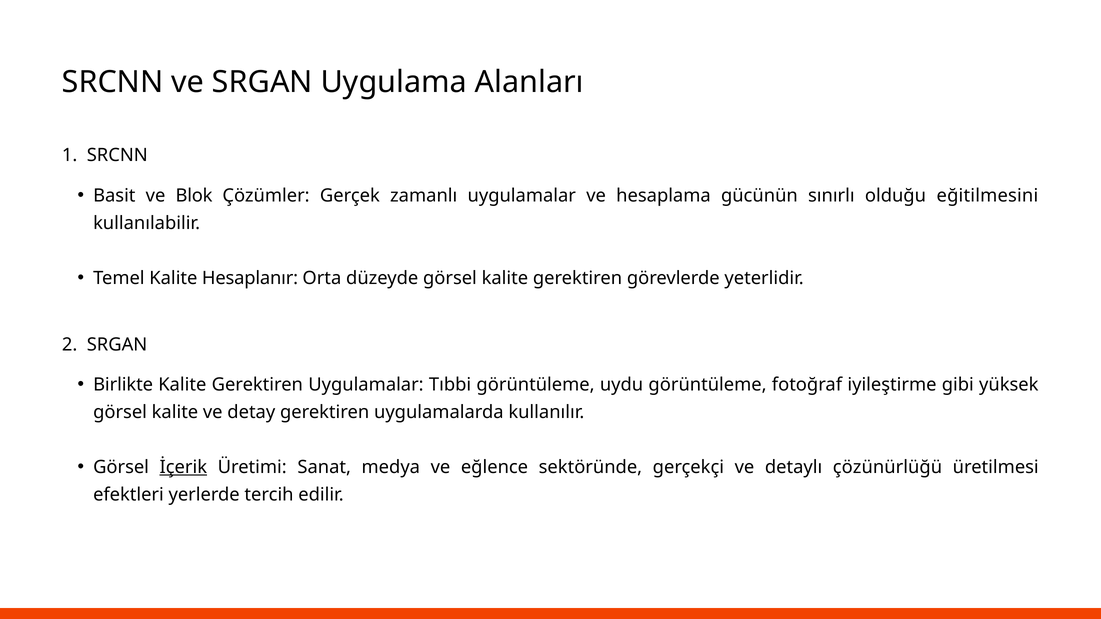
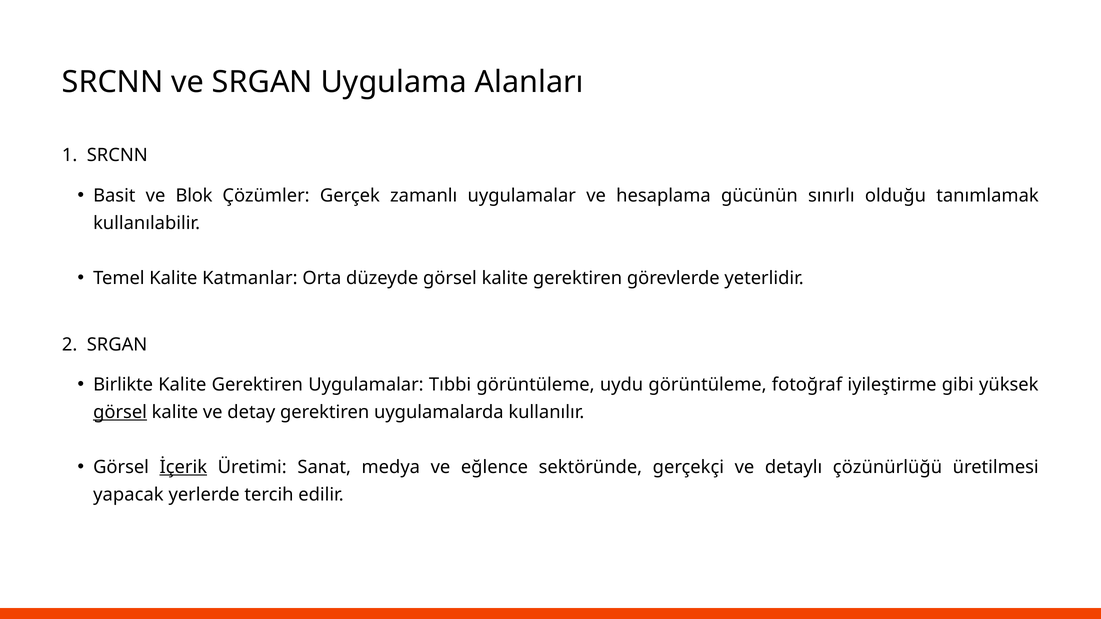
eğitilmesini: eğitilmesini -> tanımlamak
Hesaplanır: Hesaplanır -> Katmanlar
görsel at (120, 412) underline: none -> present
efektleri: efektleri -> yapacak
